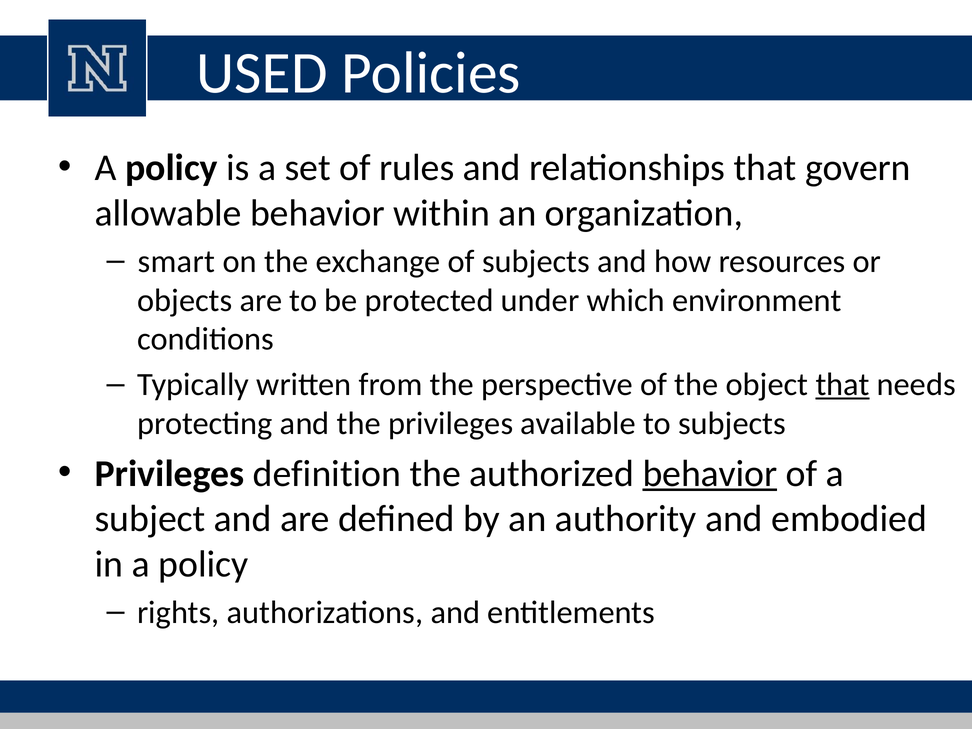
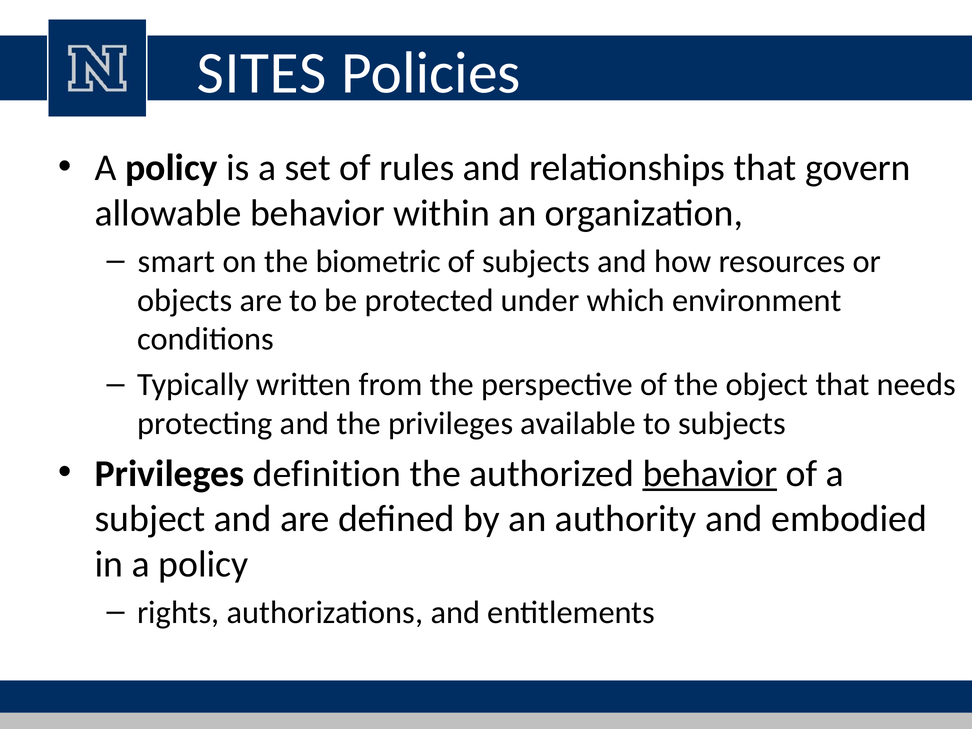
USED: USED -> SITES
exchange: exchange -> biometric
that at (843, 385) underline: present -> none
